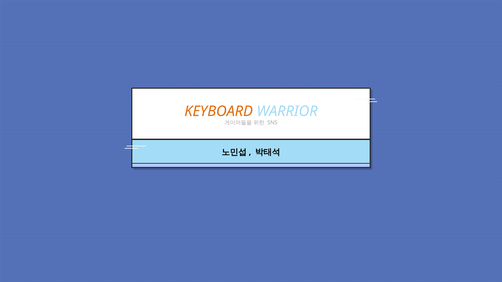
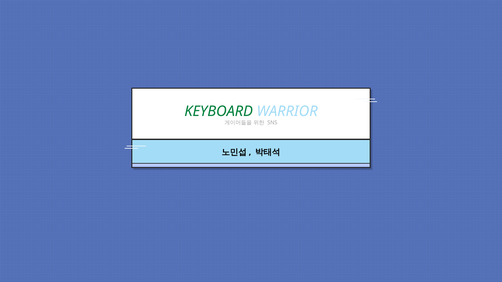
KEYBOARD colour: orange -> green
